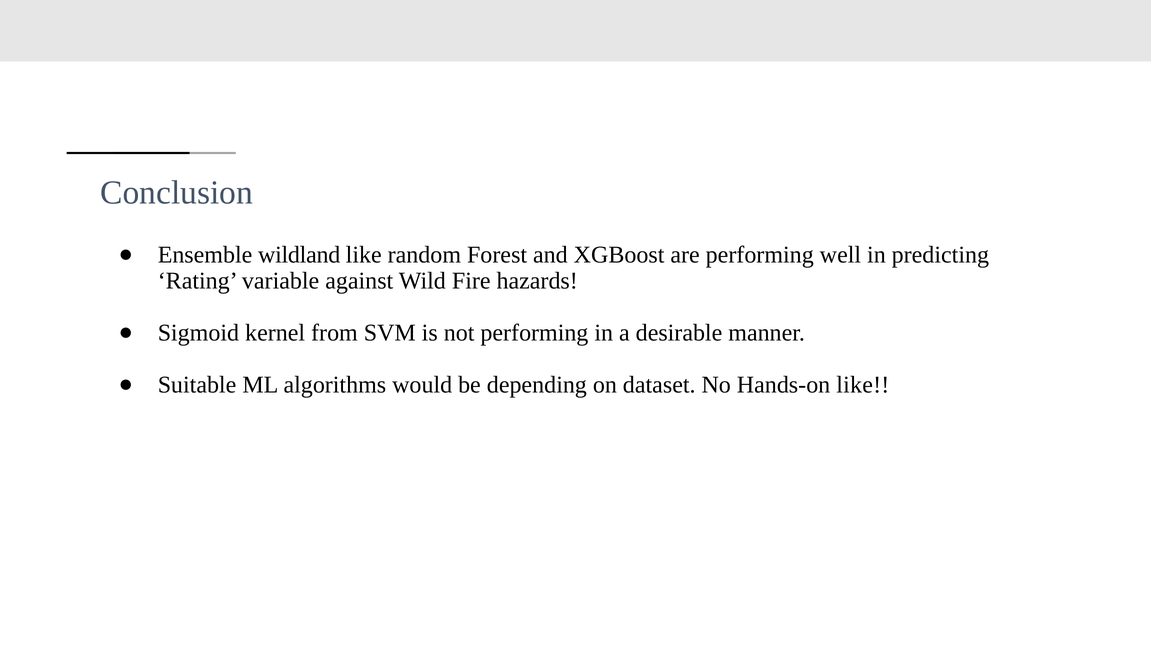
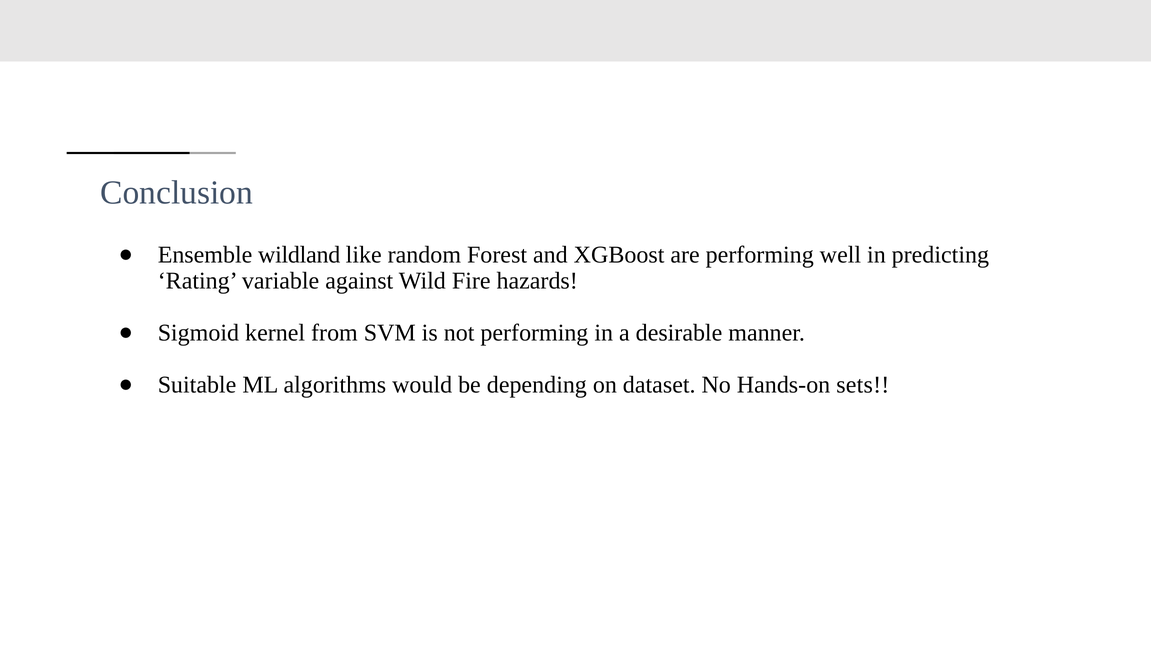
Hands-on like: like -> sets
